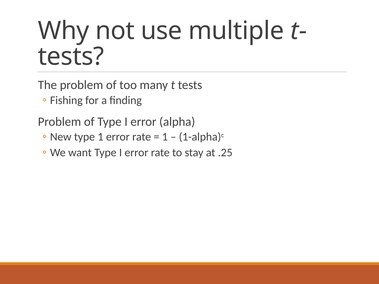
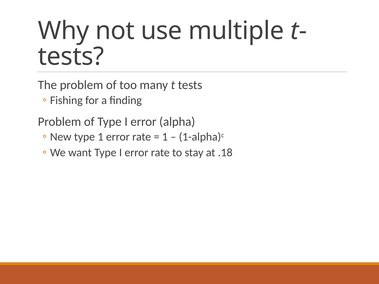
.25: .25 -> .18
